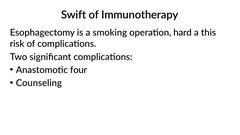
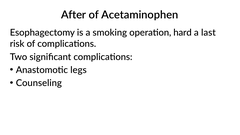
Swift: Swift -> After
Immunotherapy: Immunotherapy -> Acetaminophen
this: this -> last
four: four -> legs
